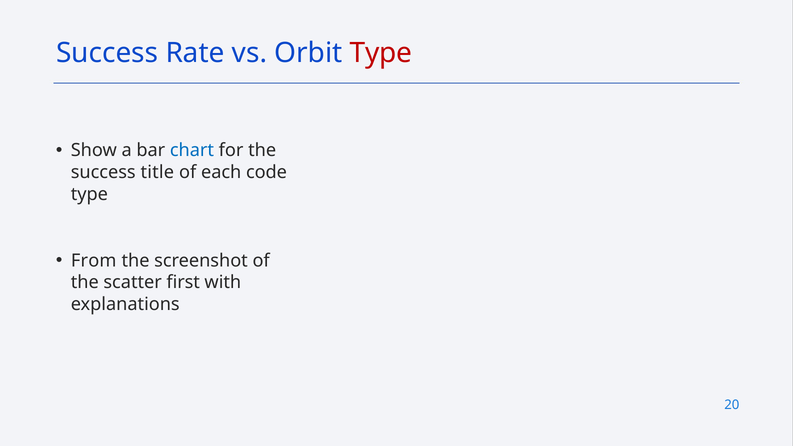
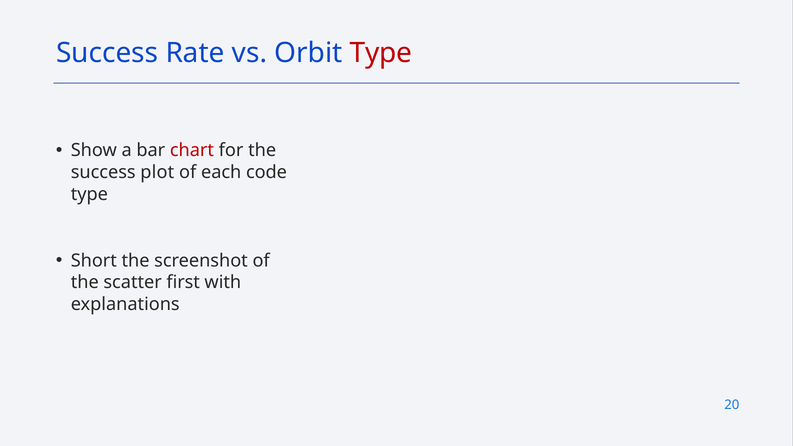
chart colour: blue -> red
title: title -> plot
From: From -> Short
